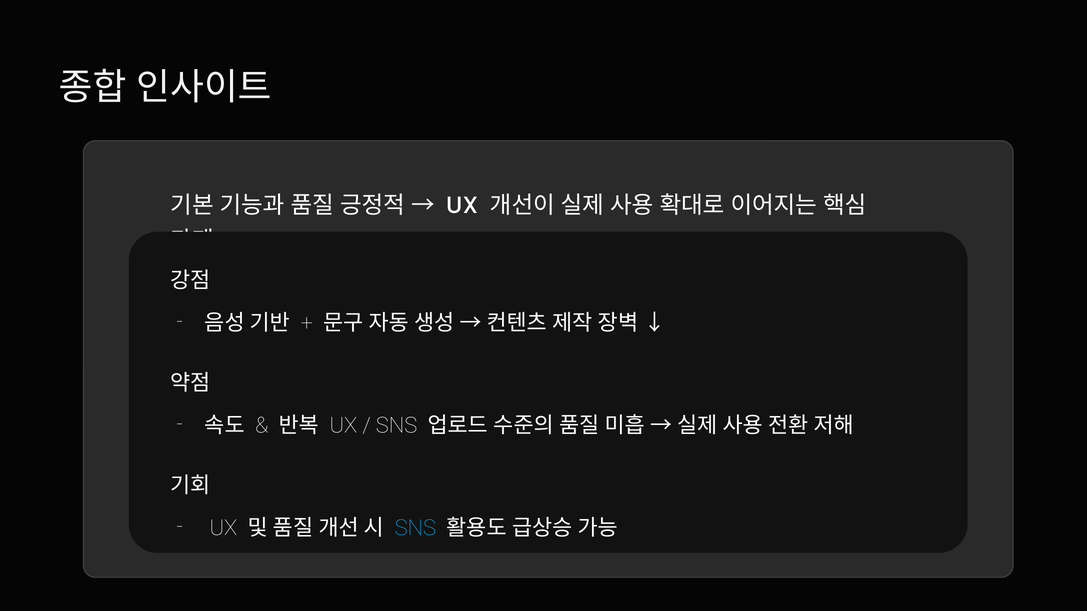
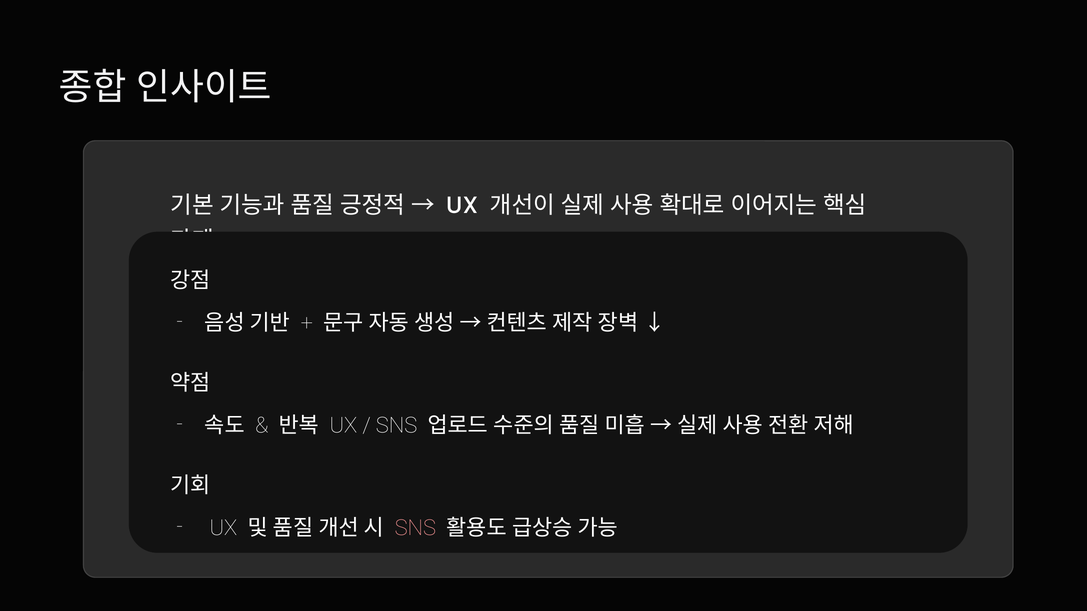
SNS at (415, 528) colour: light blue -> pink
